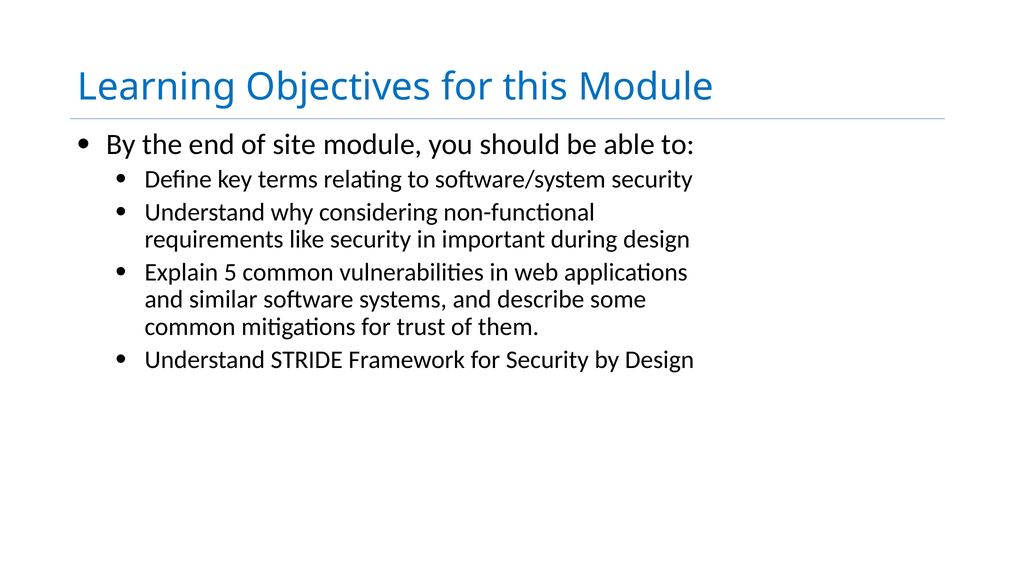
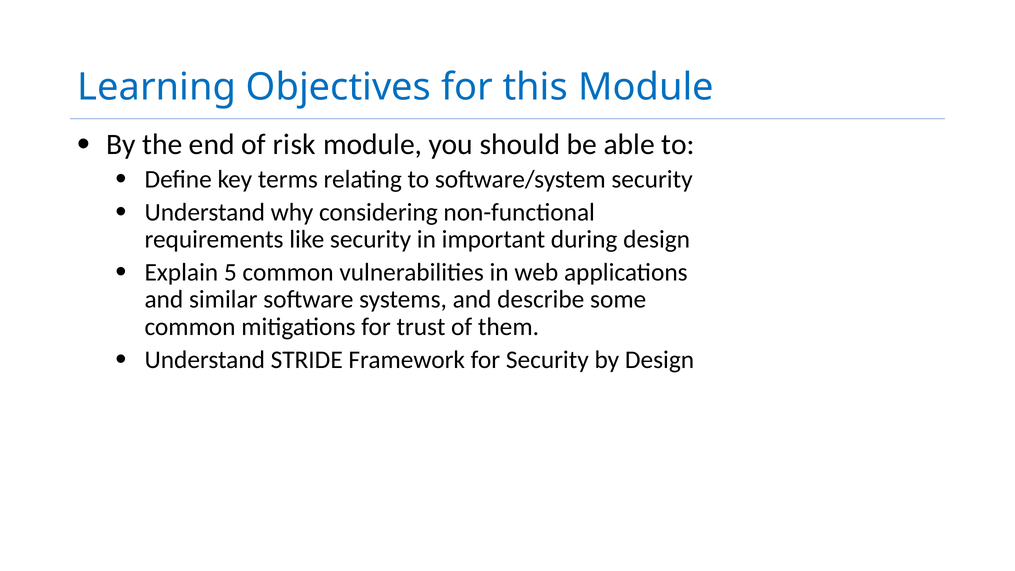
site: site -> risk
